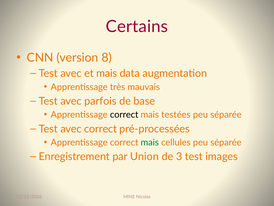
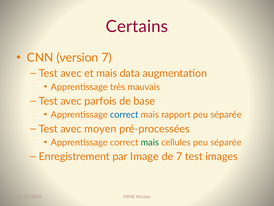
version 8: 8 -> 7
correct at (124, 114) colour: black -> blue
testées: testées -> rapport
avec correct: correct -> moyen
Union: Union -> Image
de 3: 3 -> 7
